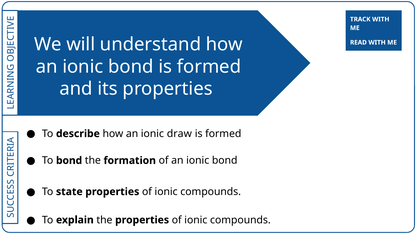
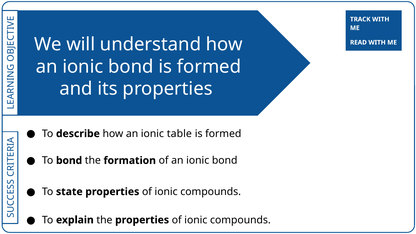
draw: draw -> table
